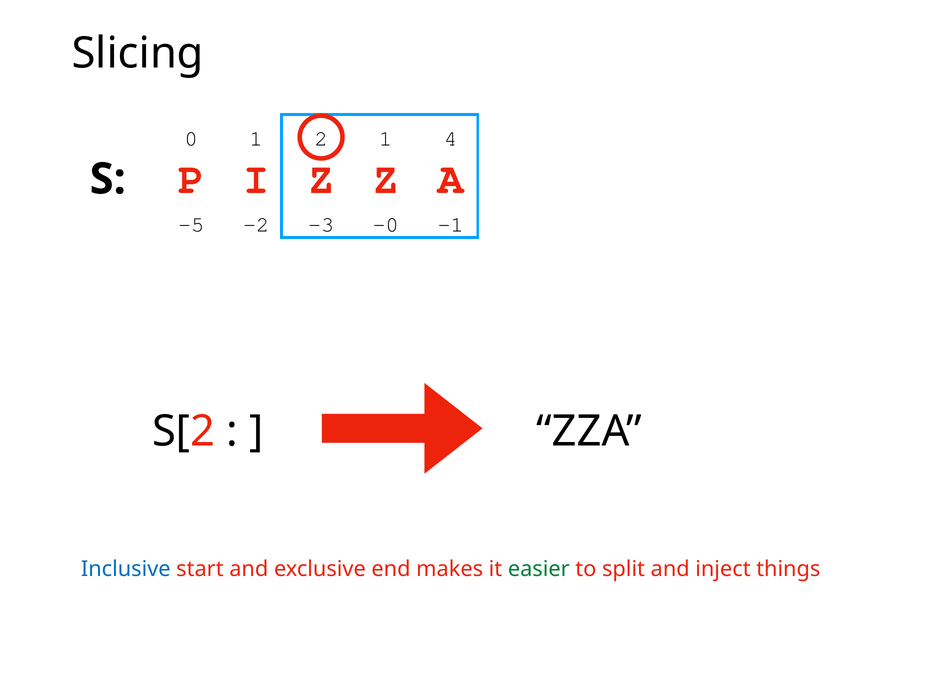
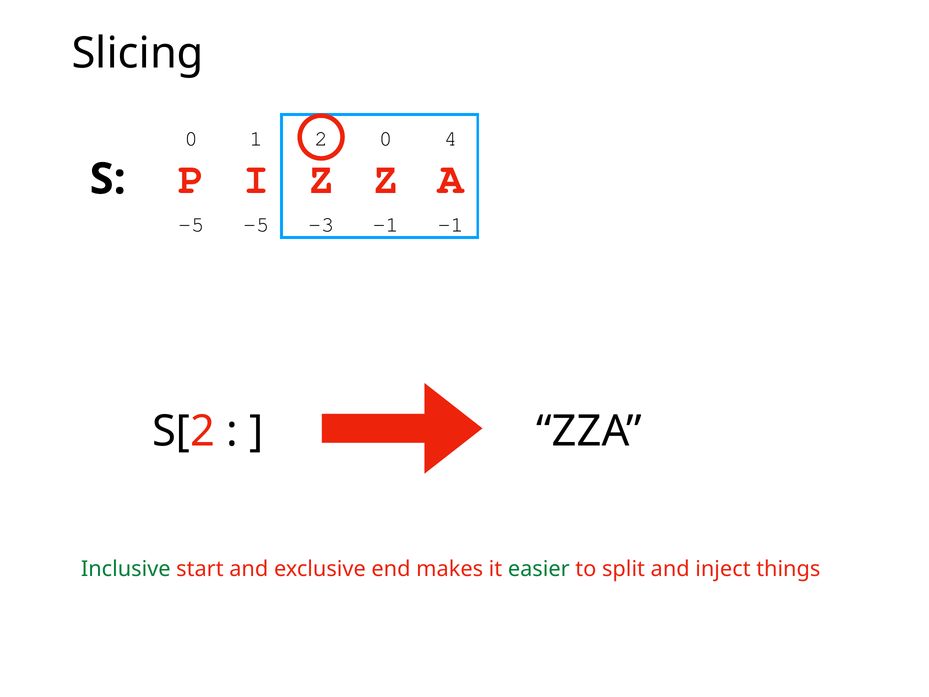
2 1: 1 -> 0
-5 -2: -2 -> -5
-3 -0: -0 -> -1
Inclusive colour: blue -> green
